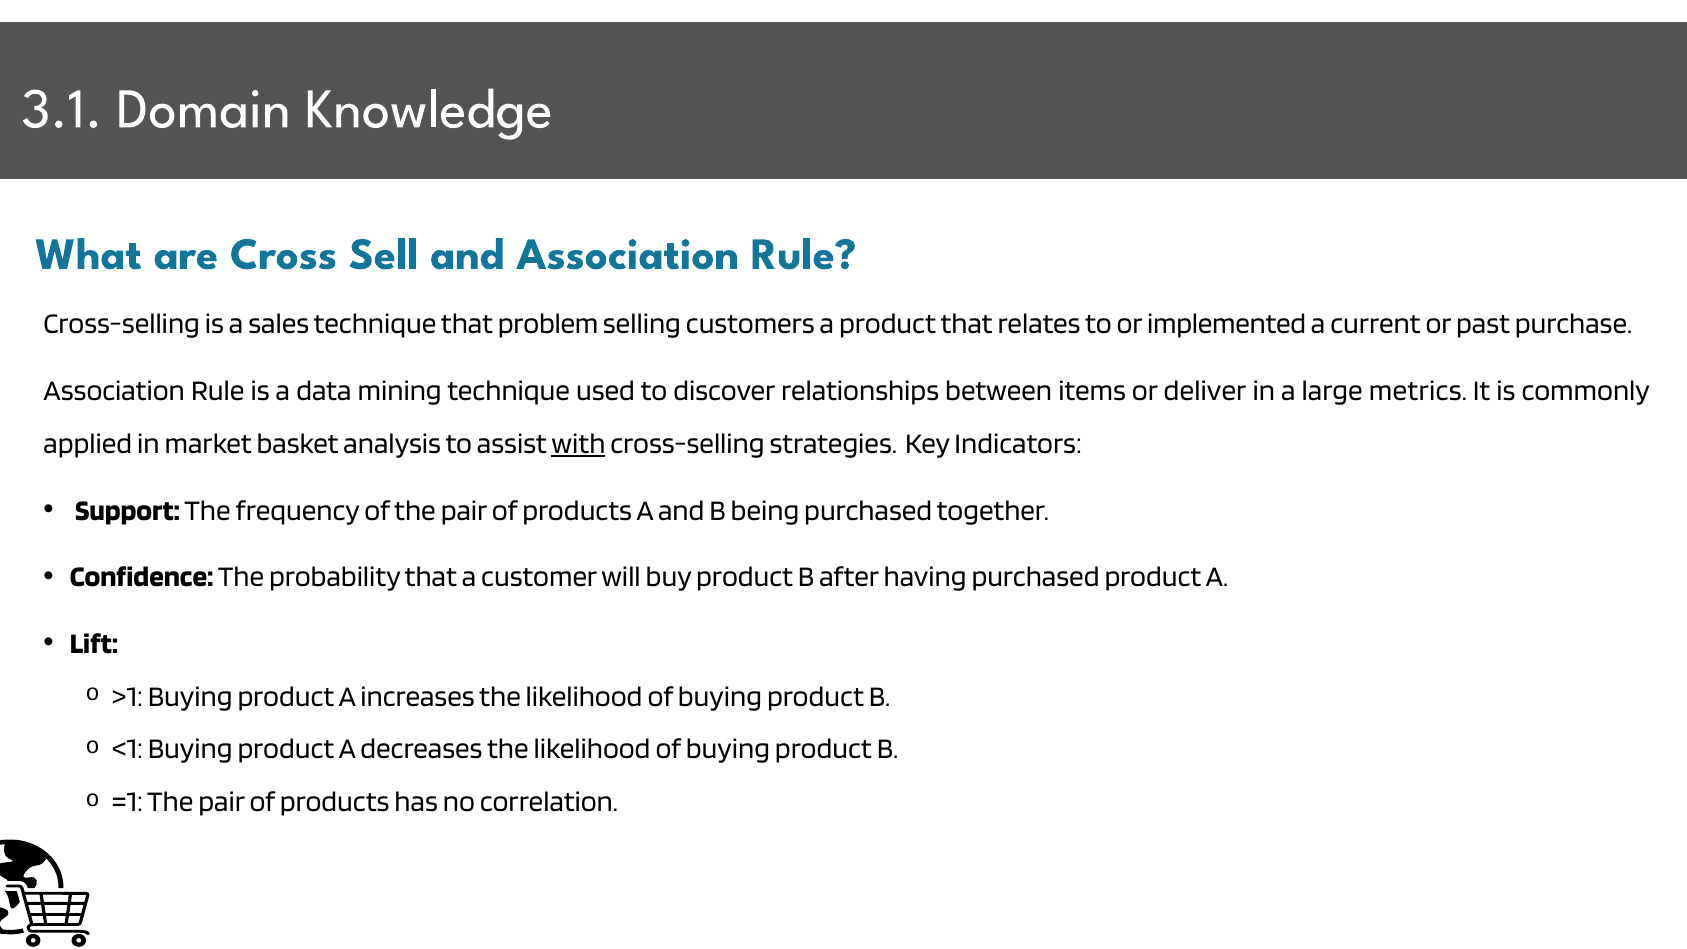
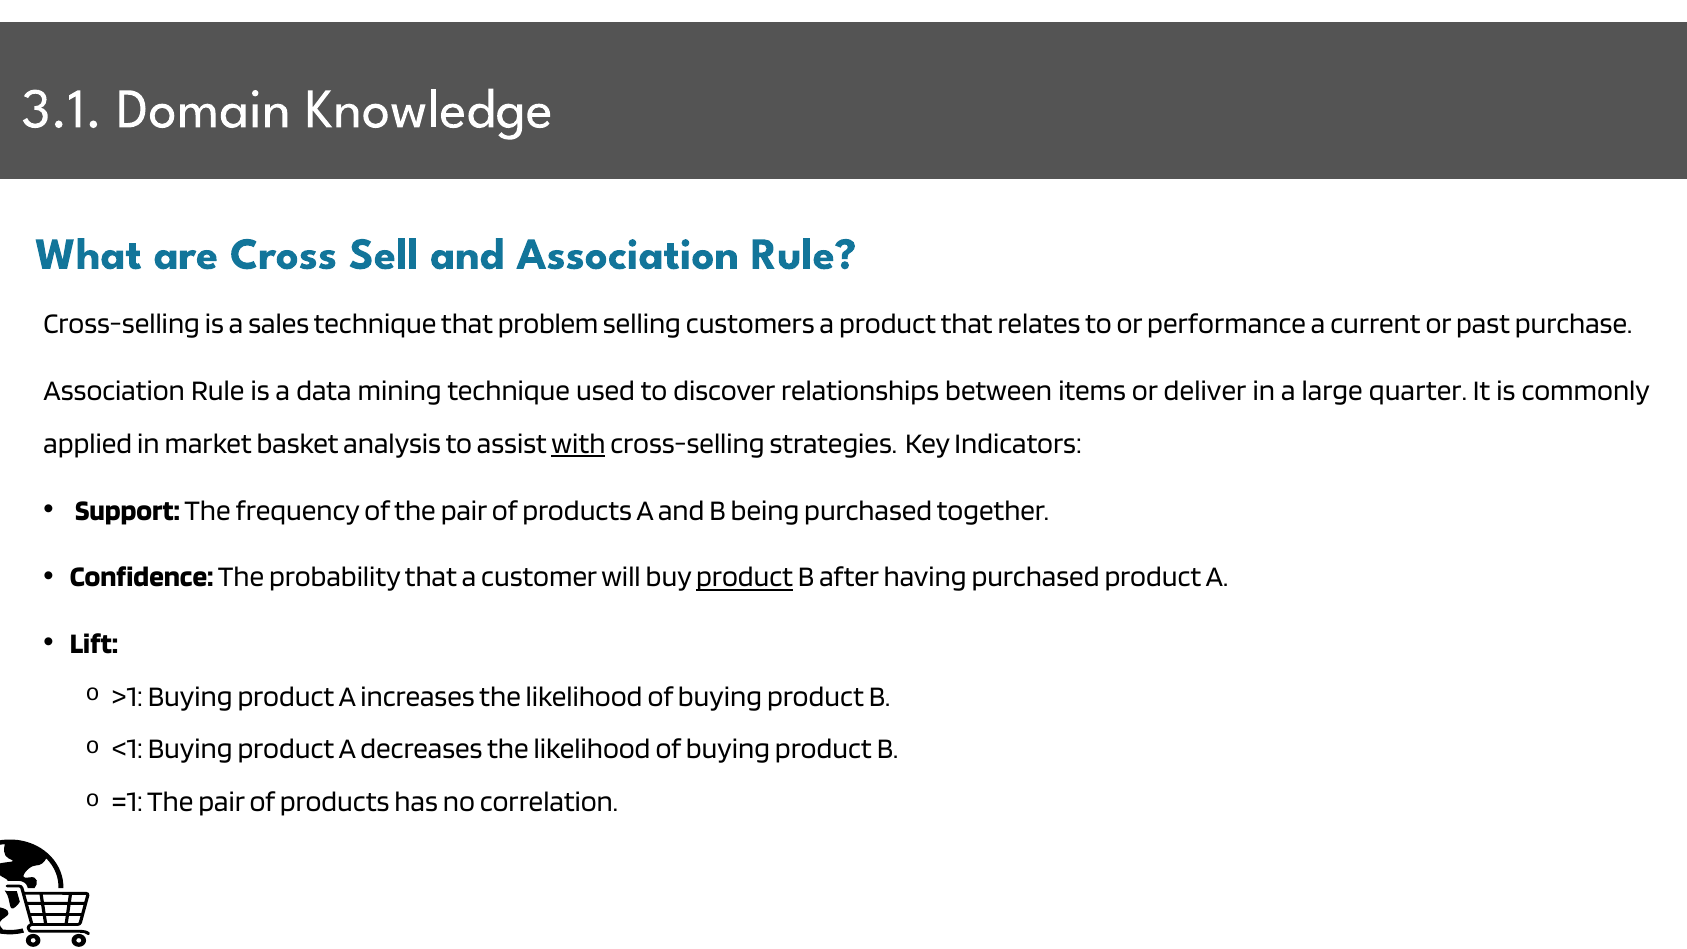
implemented: implemented -> performance
metrics: metrics -> quarter
product at (745, 577) underline: none -> present
